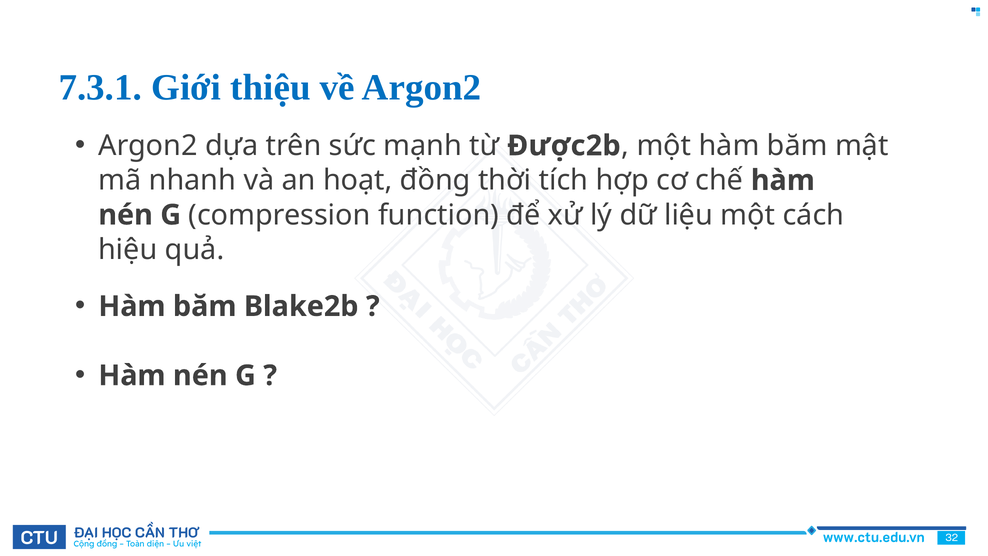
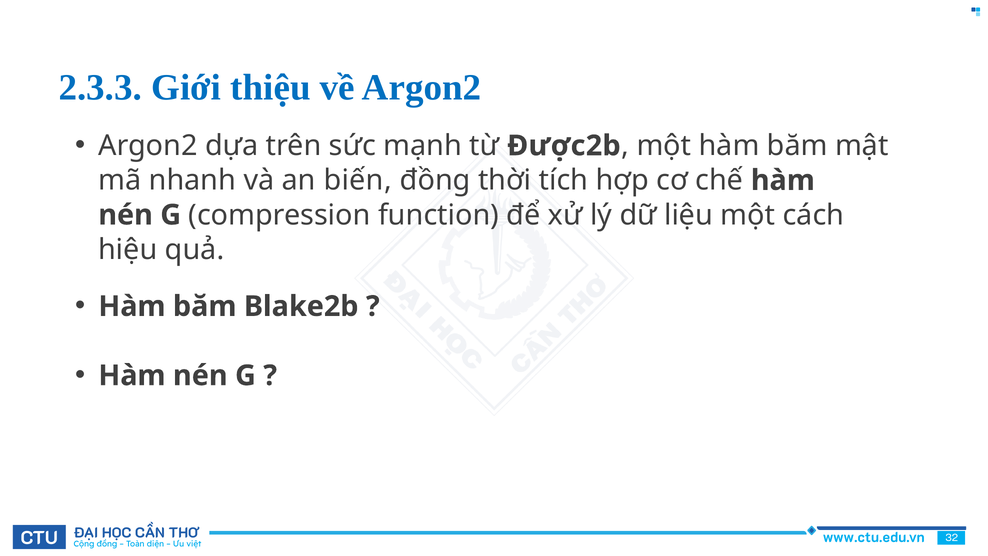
7.3.1: 7.3.1 -> 2.3.3
hoạt: hoạt -> biến
